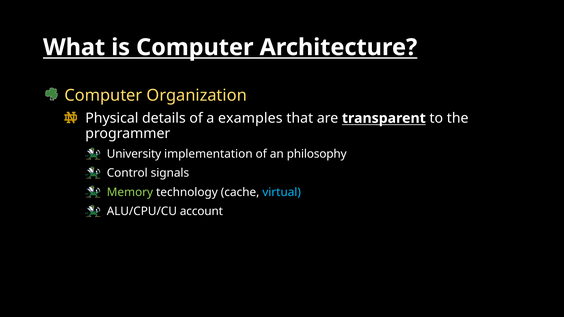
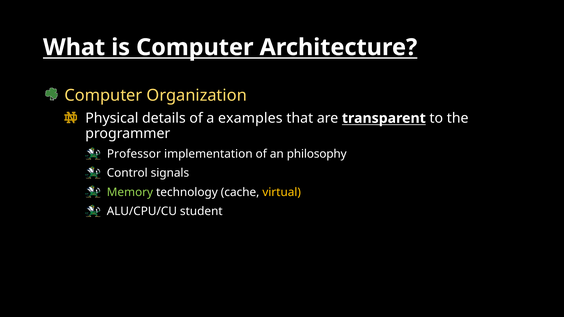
University: University -> Professor
virtual colour: light blue -> yellow
account: account -> student
